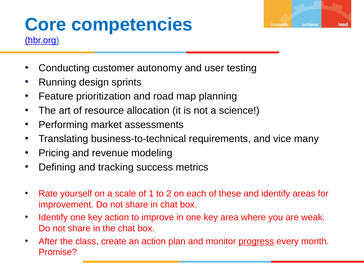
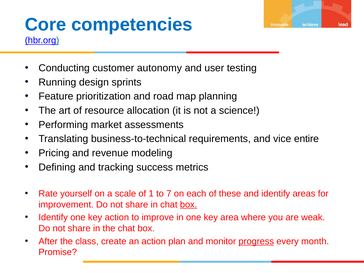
many: many -> entire
2: 2 -> 7
box at (189, 205) underline: none -> present
